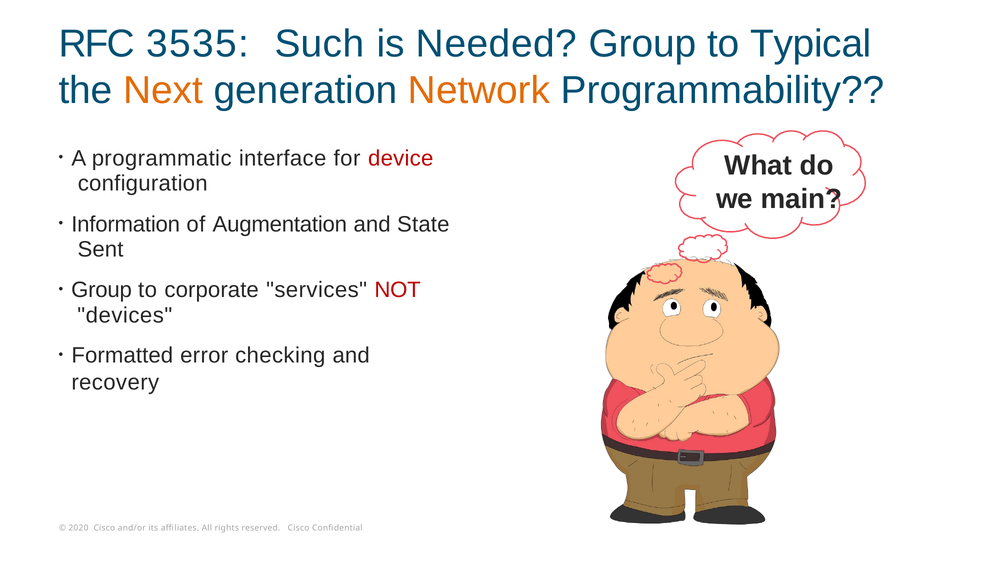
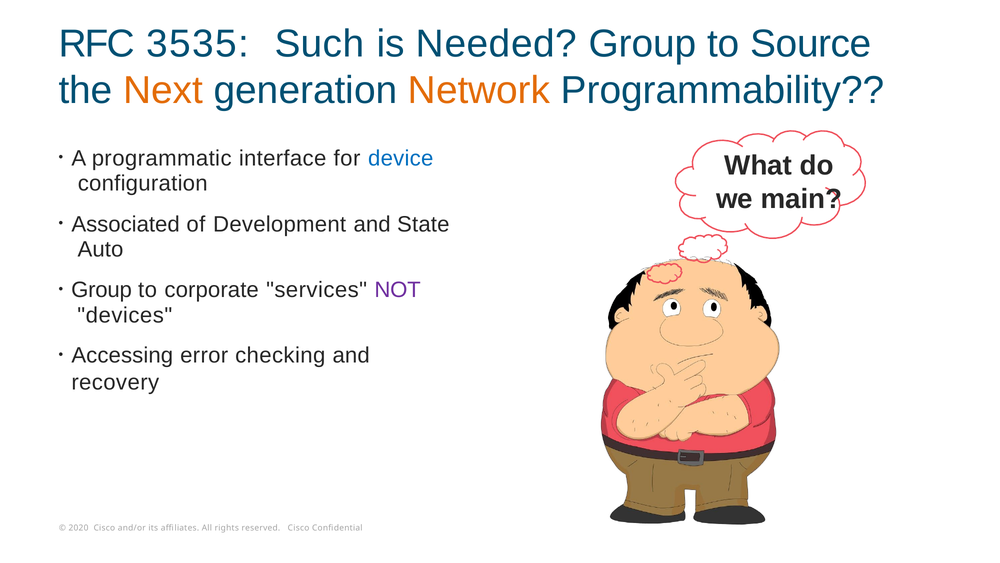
Typical: Typical -> Source
device colour: red -> blue
Information: Information -> Associated
Augmentation: Augmentation -> Development
Sent: Sent -> Auto
NOT colour: red -> purple
Formatted: Formatted -> Accessing
